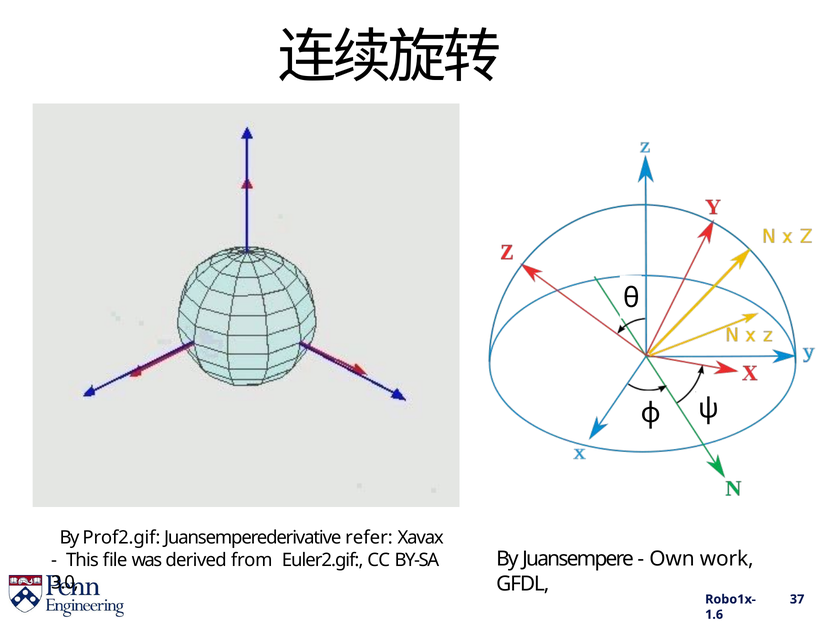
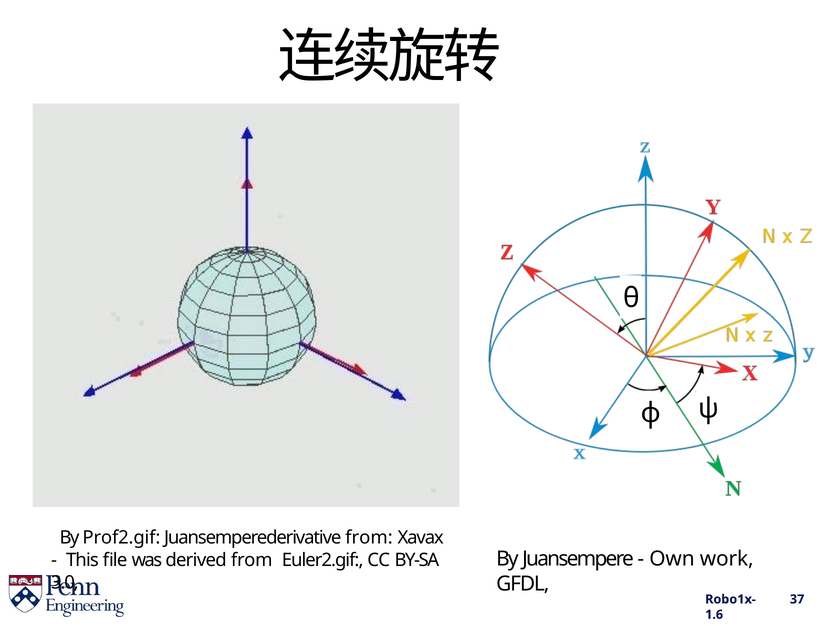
Juansemperederivative refer: refer -> from
